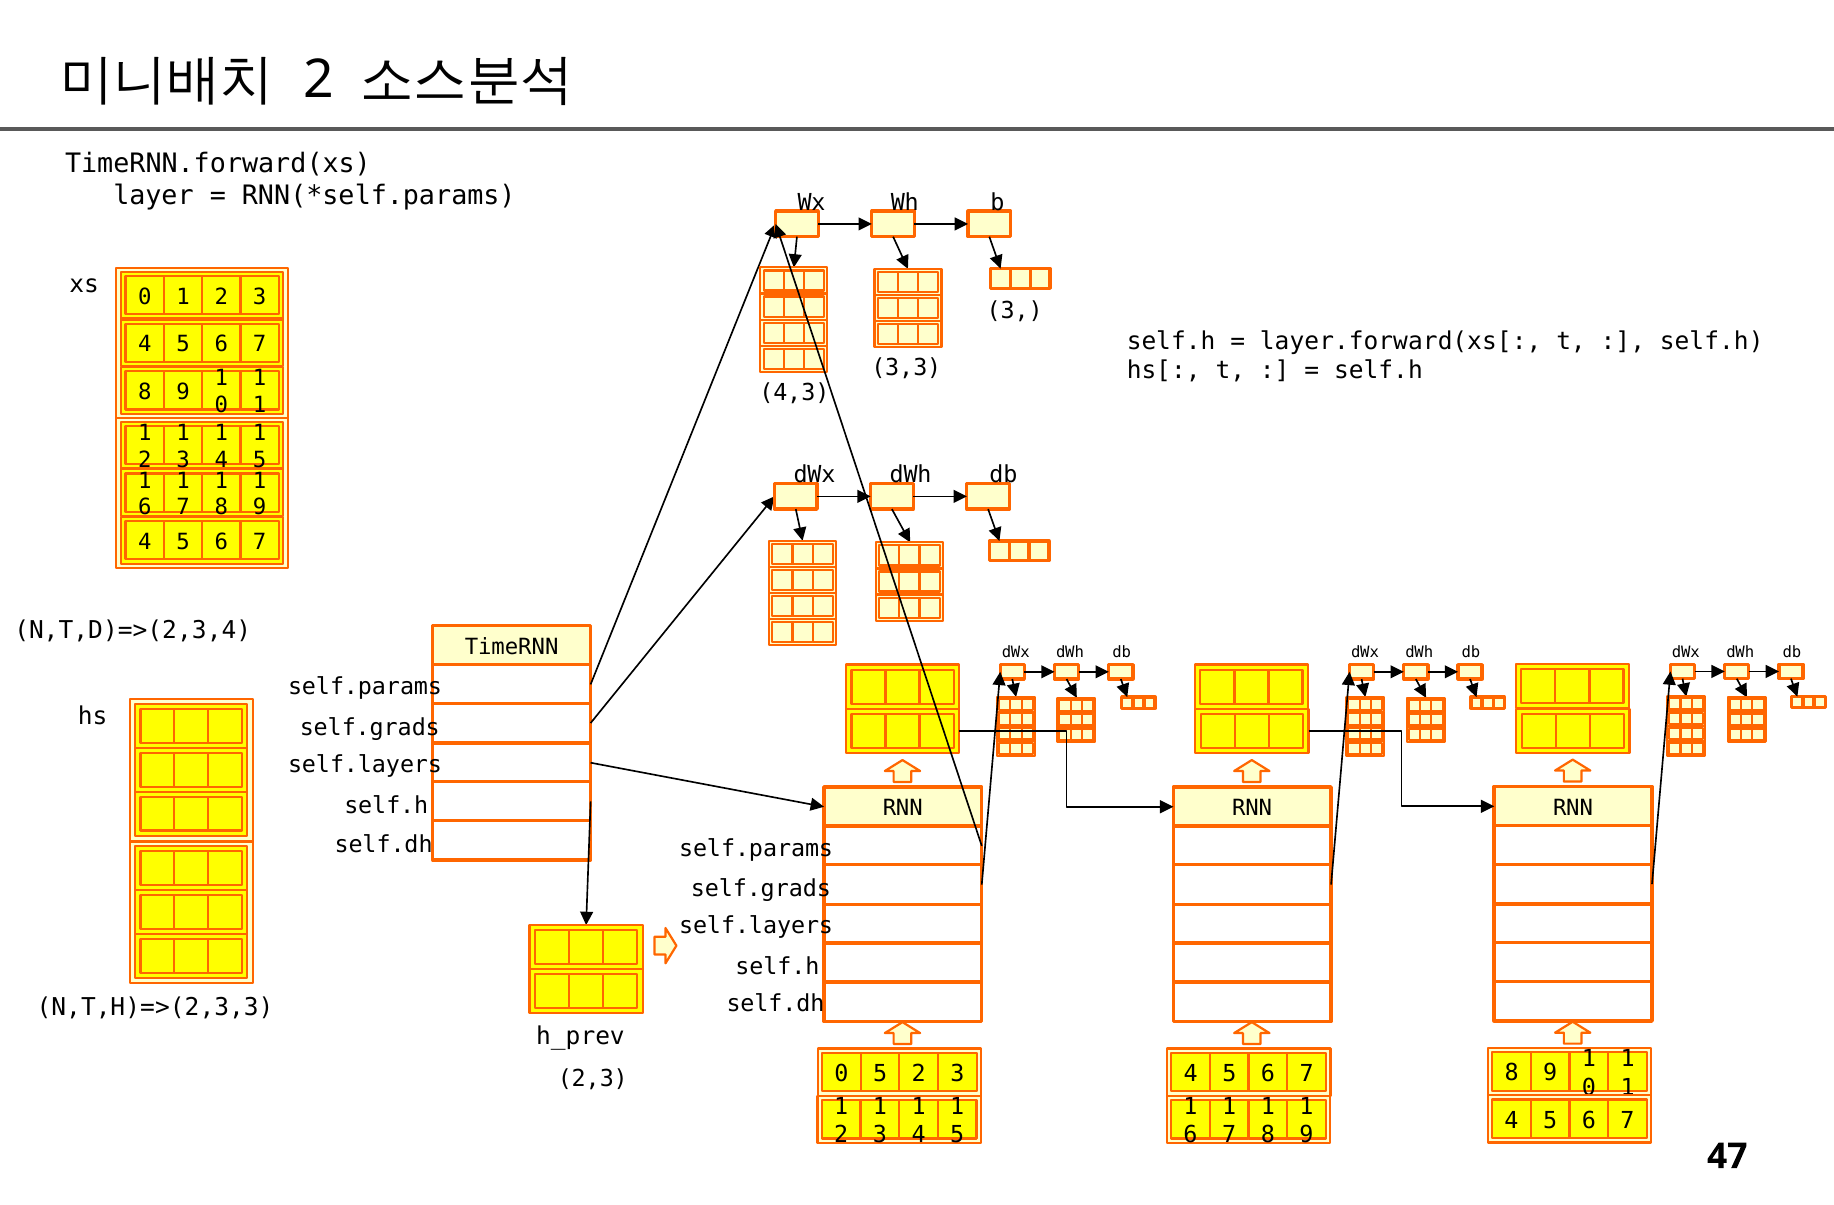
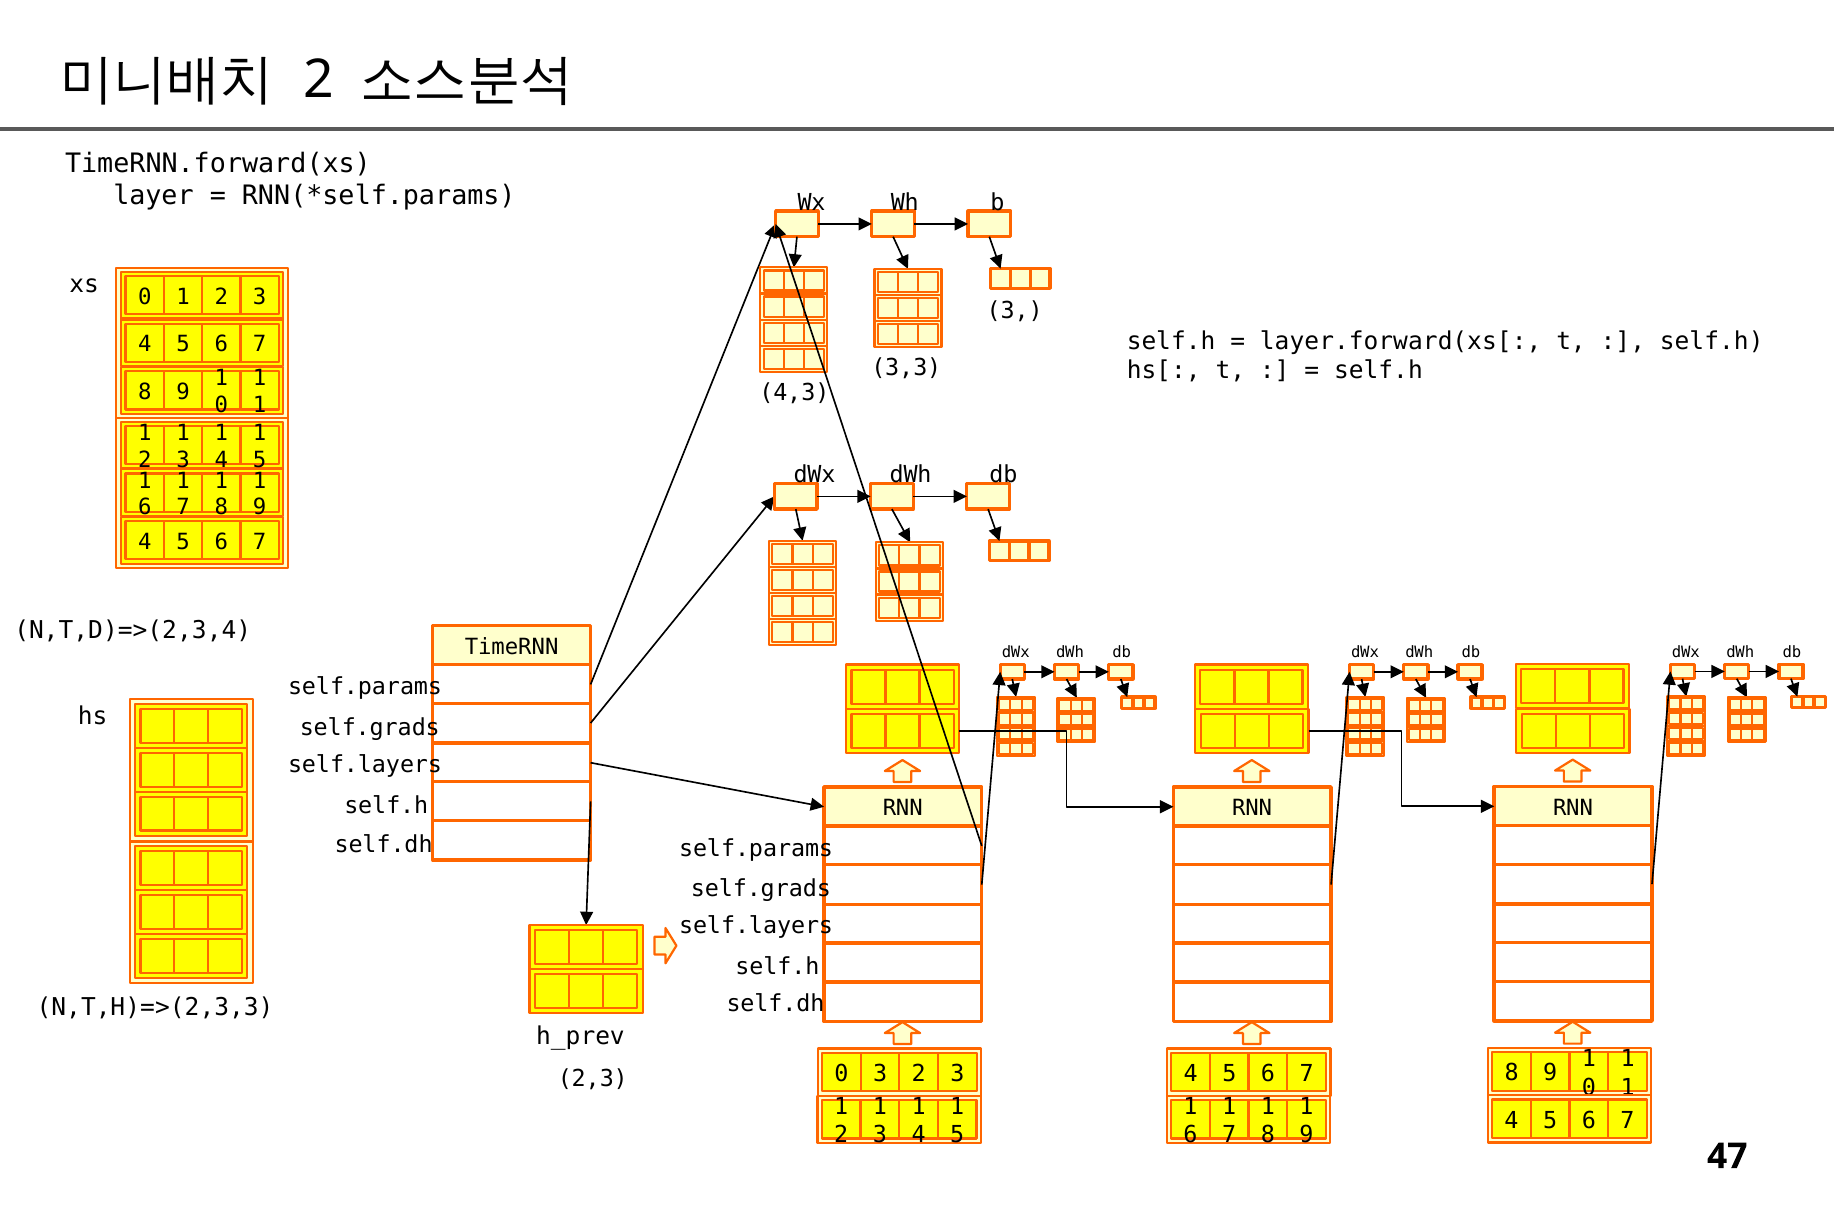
0 5: 5 -> 3
